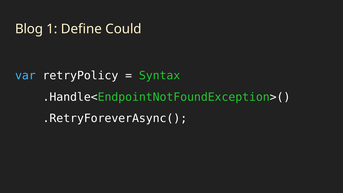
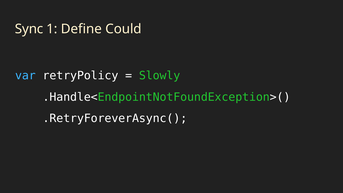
Blog: Blog -> Sync
Syntax: Syntax -> Slowly
